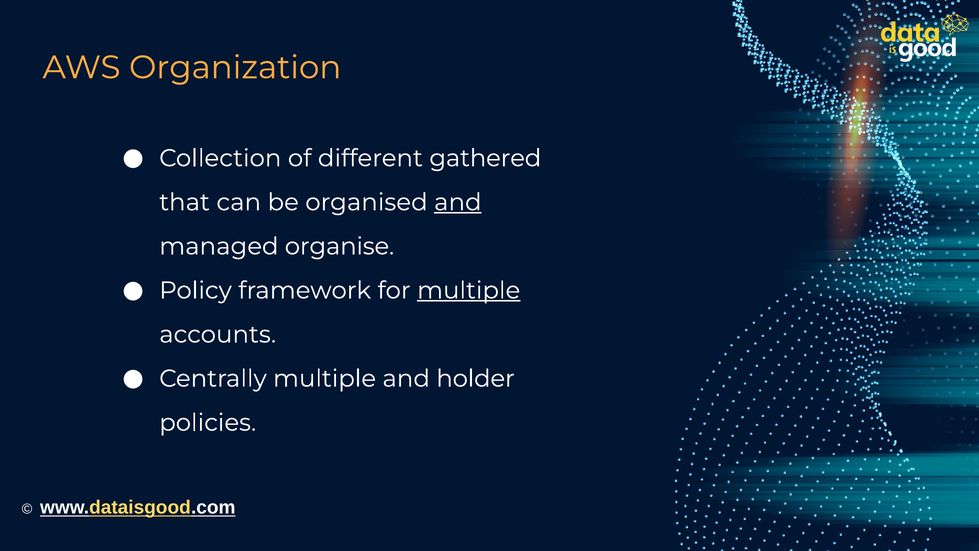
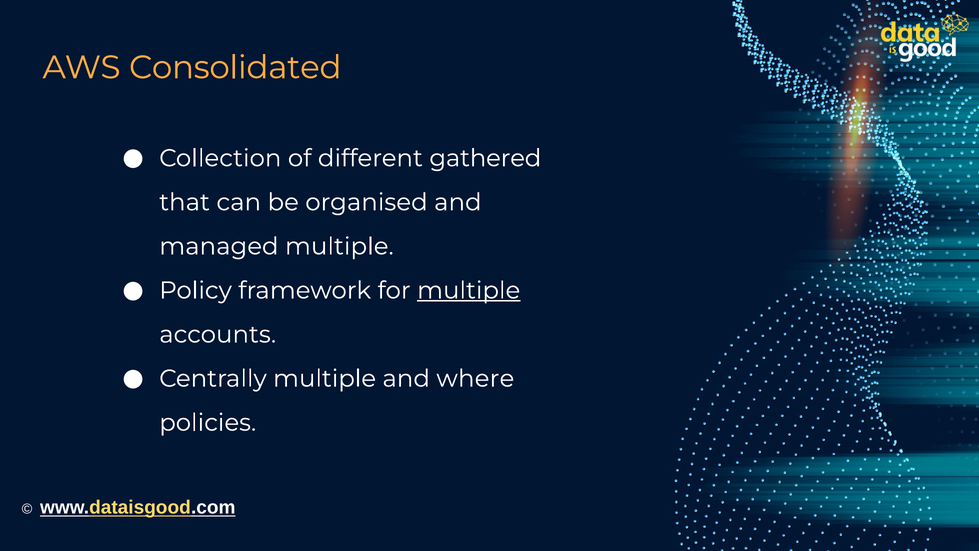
Organization: Organization -> Consolidated
and at (458, 202) underline: present -> none
managed organise: organise -> multiple
holder: holder -> where
